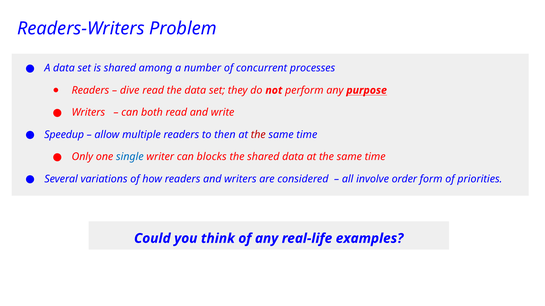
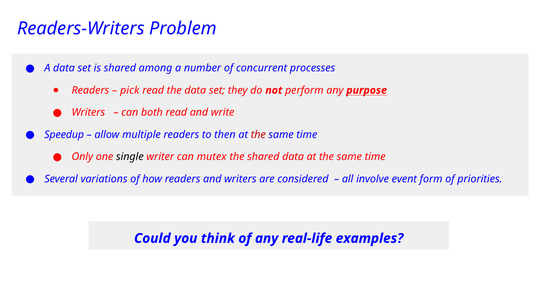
dive: dive -> pick
single colour: blue -> black
blocks: blocks -> mutex
order: order -> event
